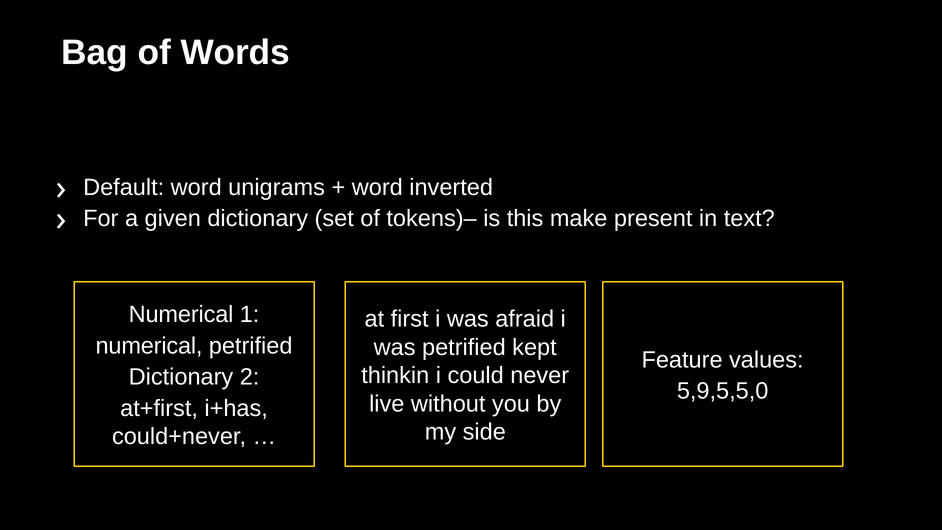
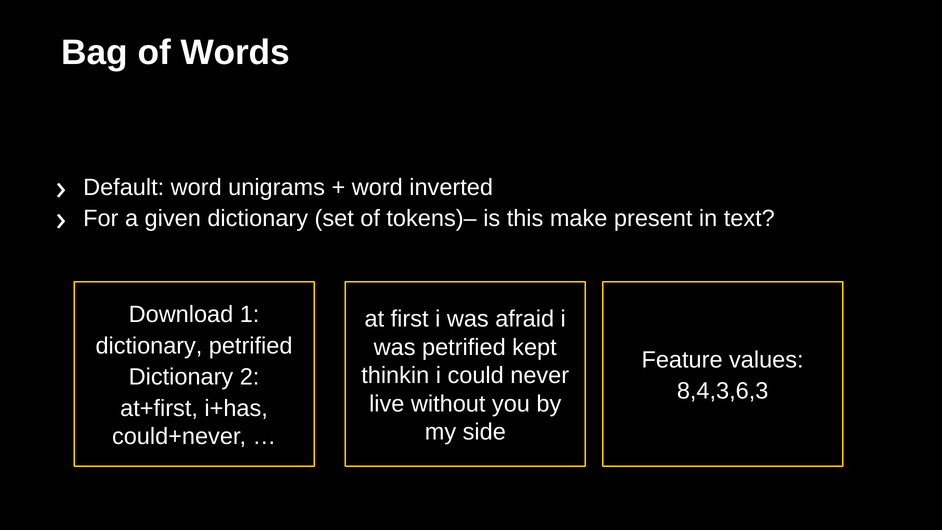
Numerical at (181, 315): Numerical -> Download
numerical at (149, 346): numerical -> dictionary
5,9,5,5,0: 5,9,5,5,0 -> 8,4,3,6,3
